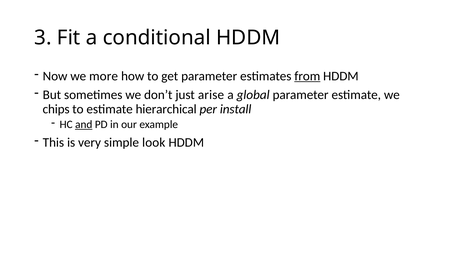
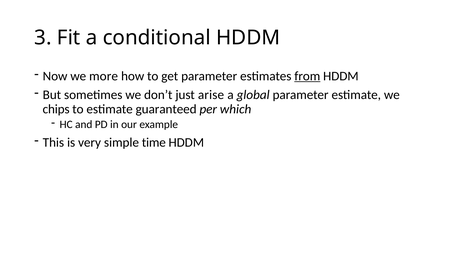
hierarchical: hierarchical -> guaranteed
install: install -> which
and underline: present -> none
look: look -> time
